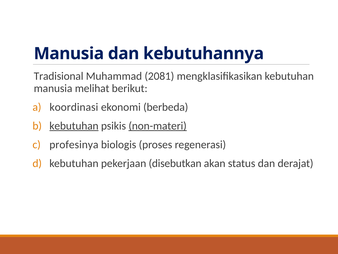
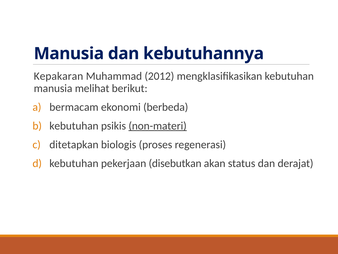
Tradisional: Tradisional -> Kepakaran
2081: 2081 -> 2012
koordinasi: koordinasi -> bermacam
kebutuhan at (74, 126) underline: present -> none
profesinya: profesinya -> ditetapkan
